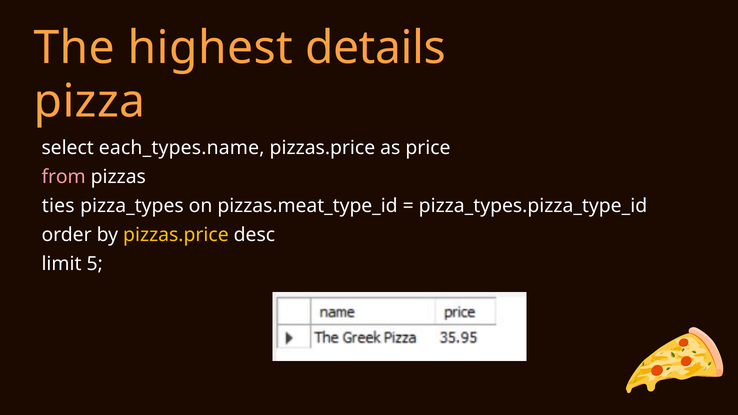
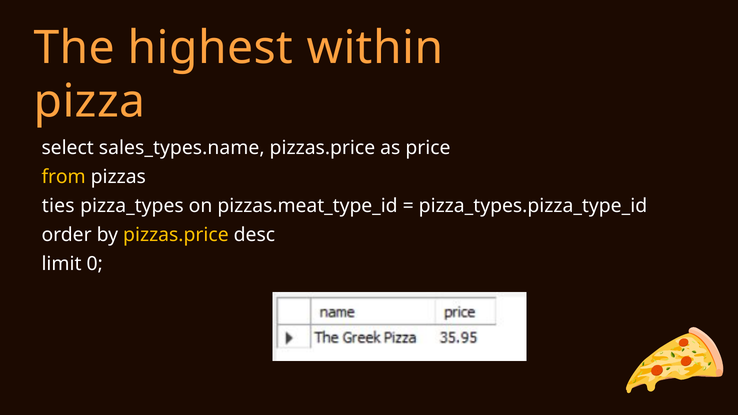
details: details -> within
each_types.name: each_types.name -> sales_types.name
from colour: pink -> yellow
5: 5 -> 0
